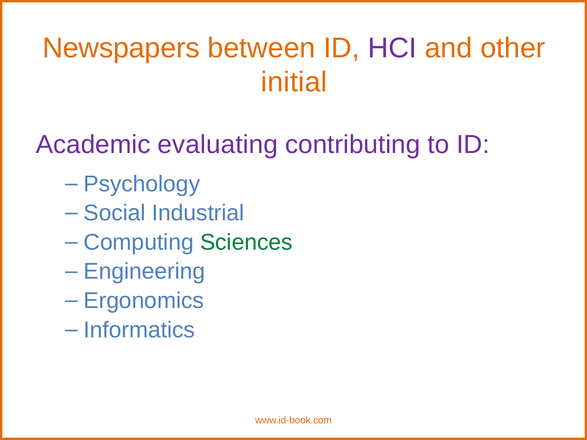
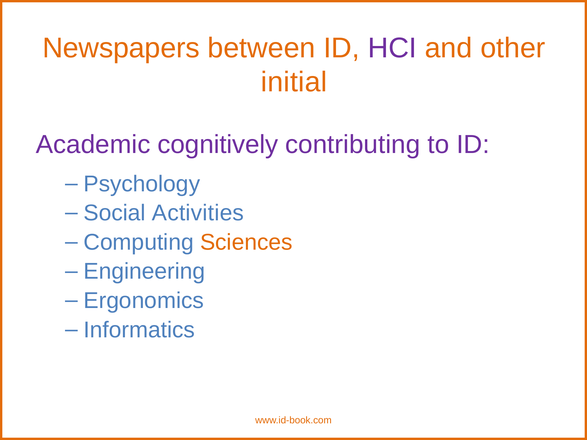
evaluating: evaluating -> cognitively
Industrial: Industrial -> Activities
Sciences colour: green -> orange
